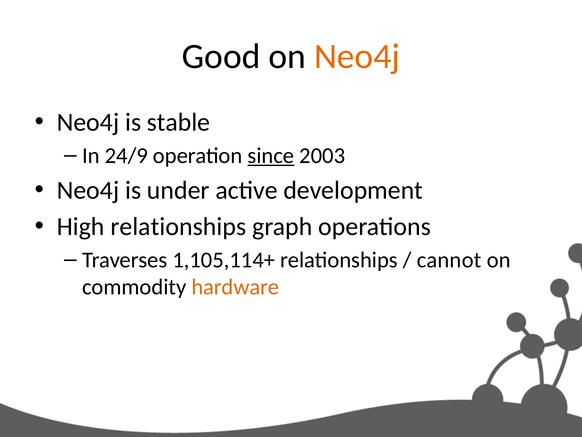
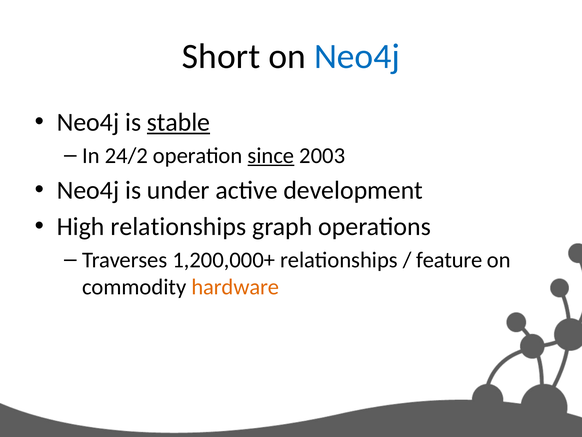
Good: Good -> Short
Neo4j at (357, 56) colour: orange -> blue
stable underline: none -> present
24/9: 24/9 -> 24/2
1,105,114+: 1,105,114+ -> 1,200,000+
cannot: cannot -> feature
